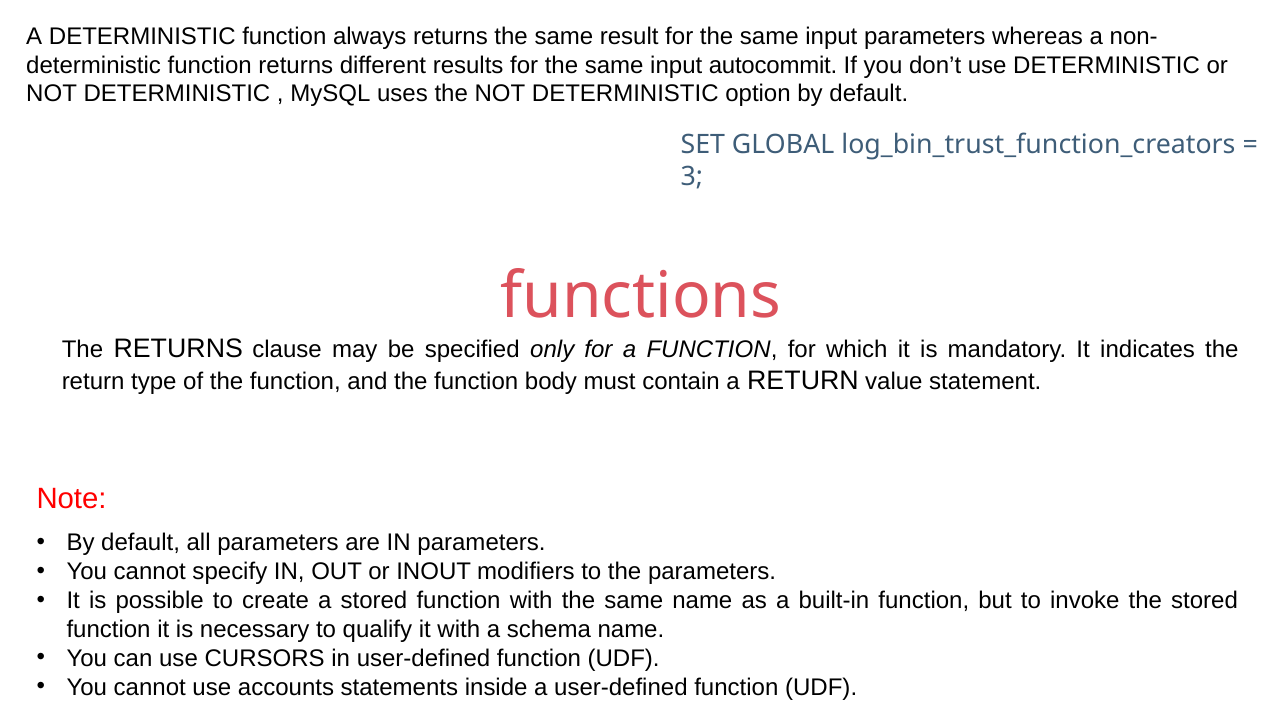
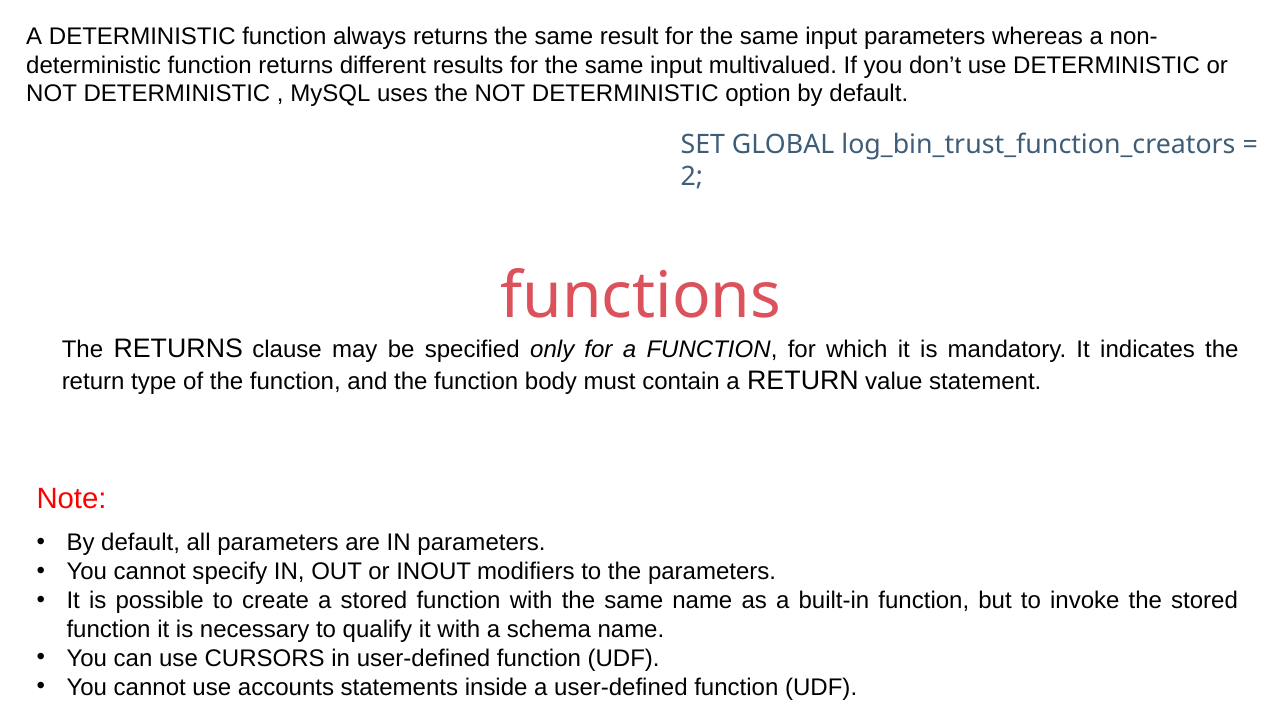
autocommit: autocommit -> multivalued
3: 3 -> 2
